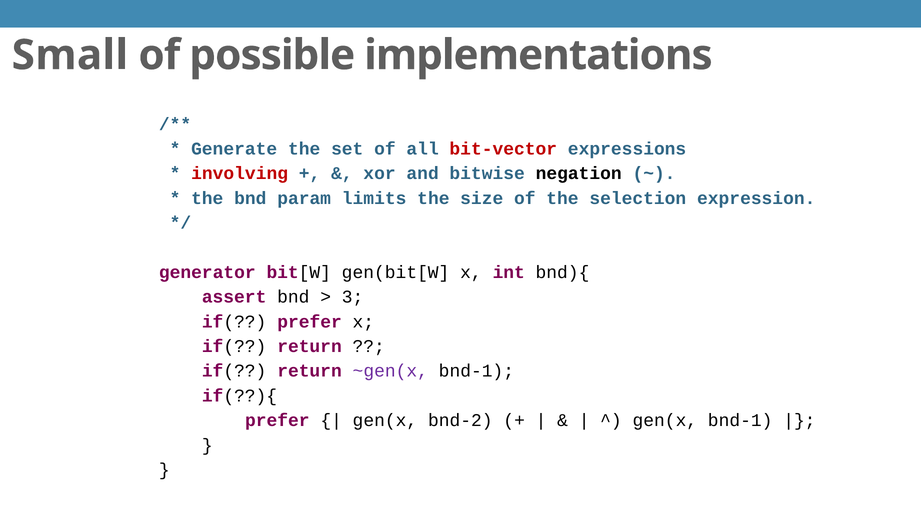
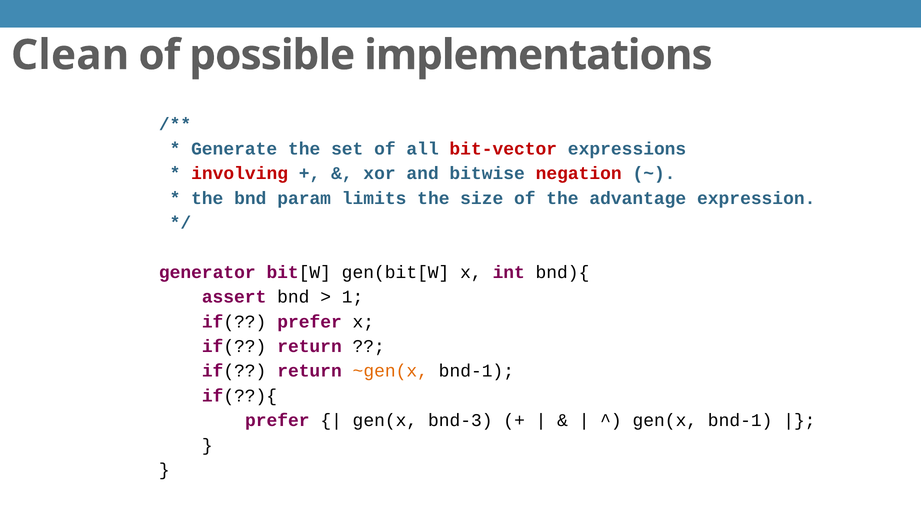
Small: Small -> Clean
negation colour: black -> red
selection: selection -> advantage
3: 3 -> 1
~gen(x colour: purple -> orange
bnd-2: bnd-2 -> bnd-3
